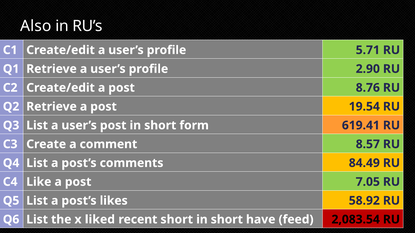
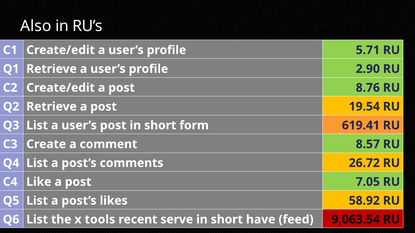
84.49: 84.49 -> 26.72
liked: liked -> tools
recent short: short -> serve
2,083.54: 2,083.54 -> 9,063.54
